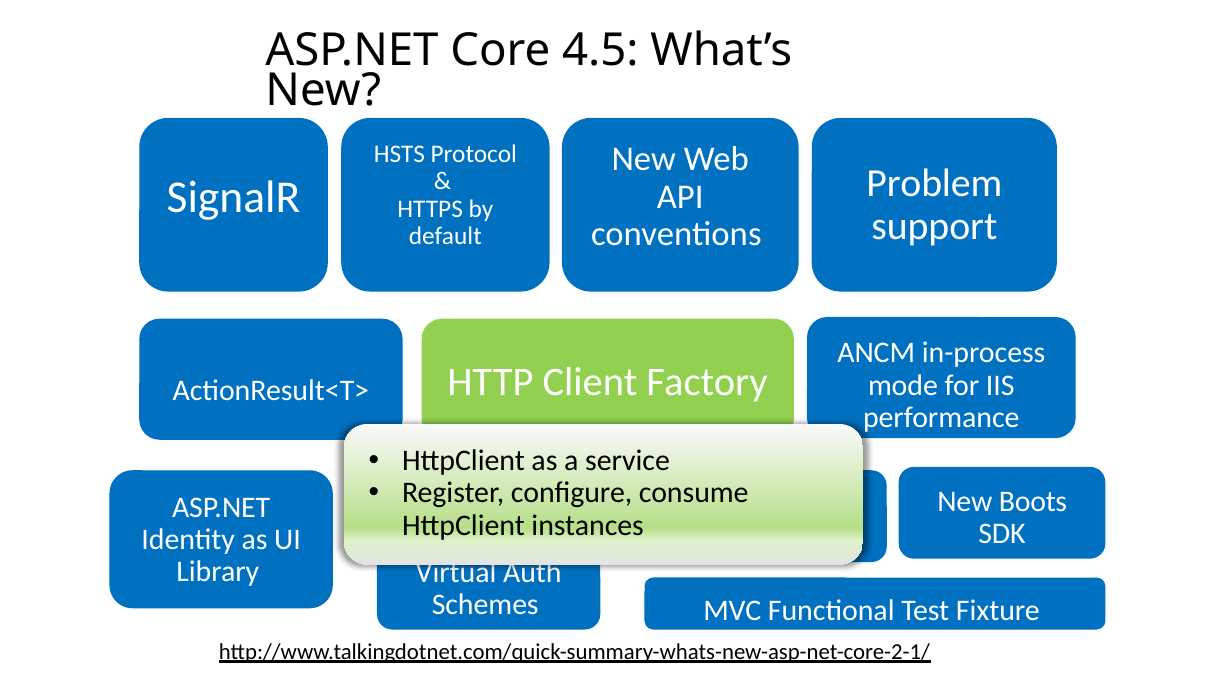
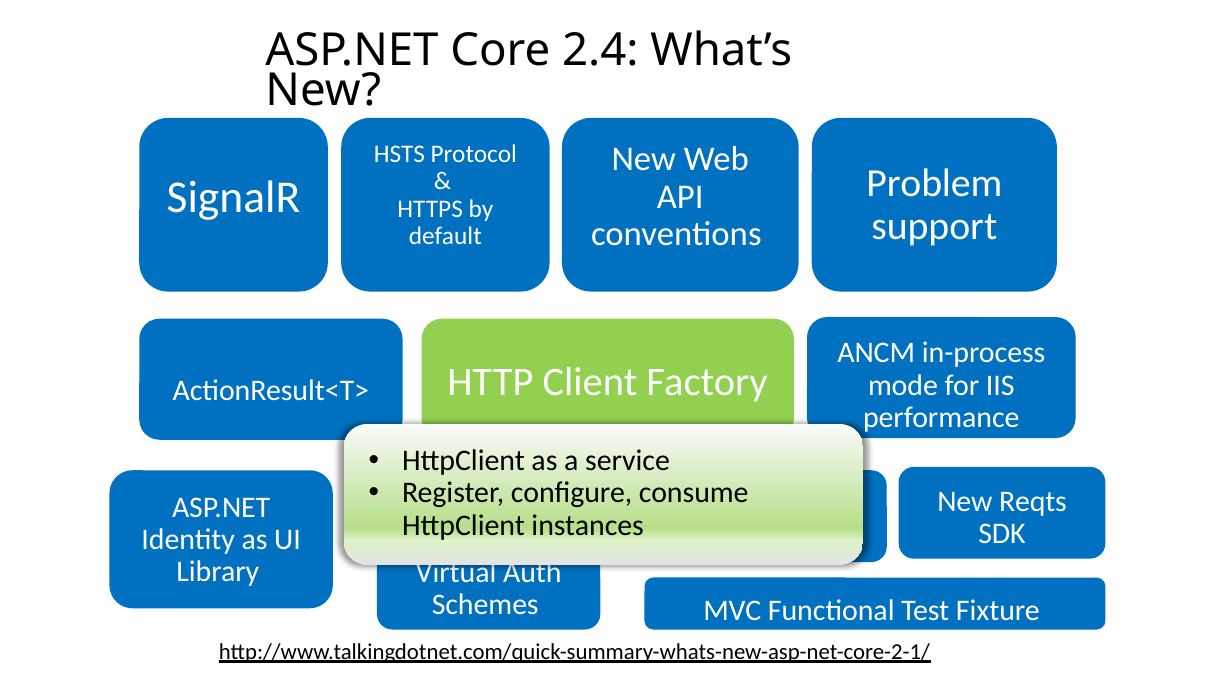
4.5: 4.5 -> 2.4
Boots: Boots -> Reqts
